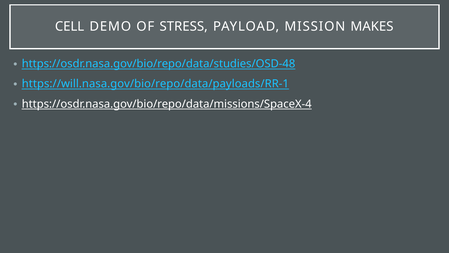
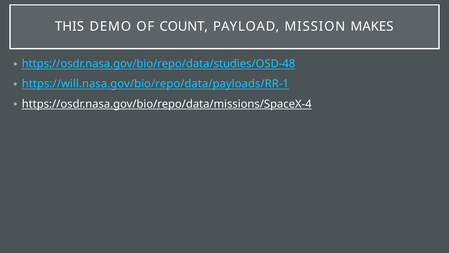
CELL: CELL -> THIS
STRESS: STRESS -> COUNT
